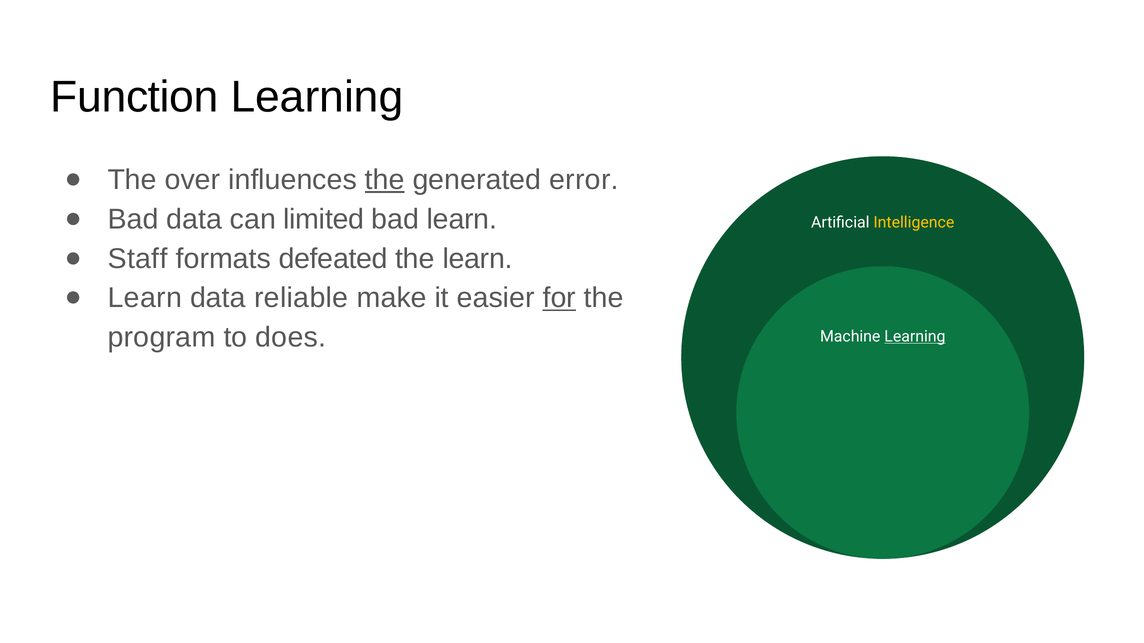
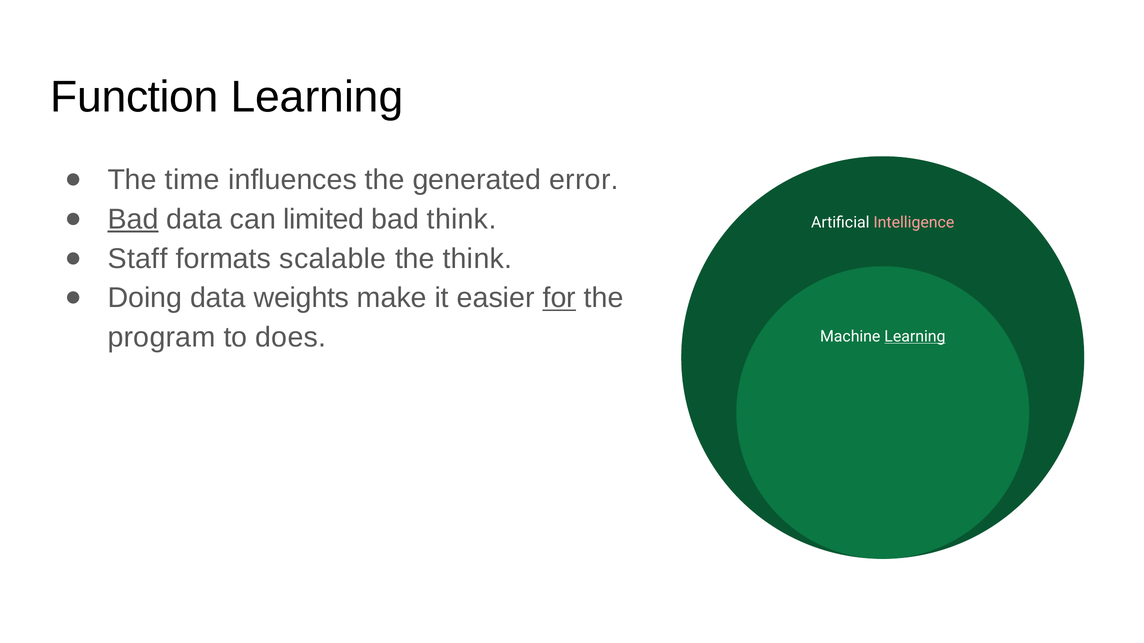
over: over -> time
the at (385, 180) underline: present -> none
Bad at (133, 219) underline: none -> present
bad learn: learn -> think
Intelligence colour: yellow -> pink
defeated: defeated -> scalable
the learn: learn -> think
Learn at (145, 298): Learn -> Doing
reliable: reliable -> weights
